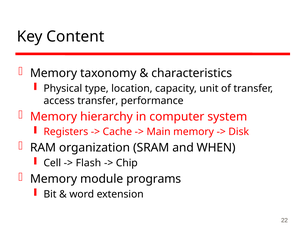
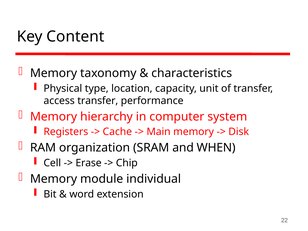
Flash: Flash -> Erase
programs: programs -> individual
